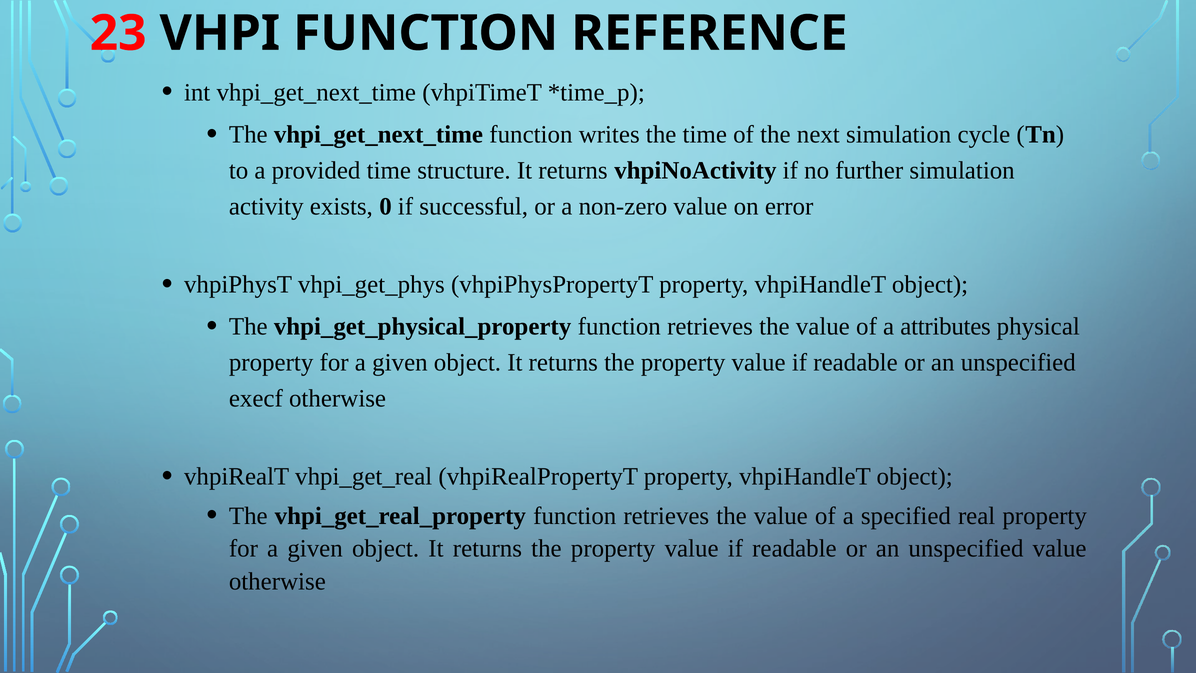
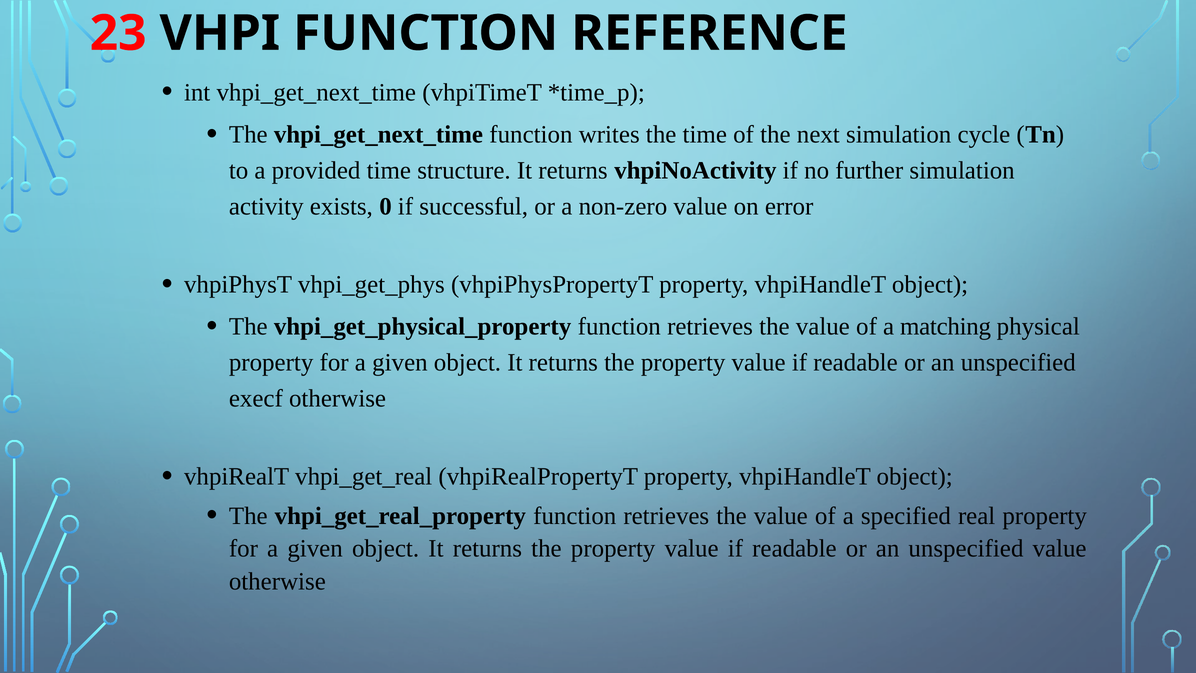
attributes: attributes -> matching
